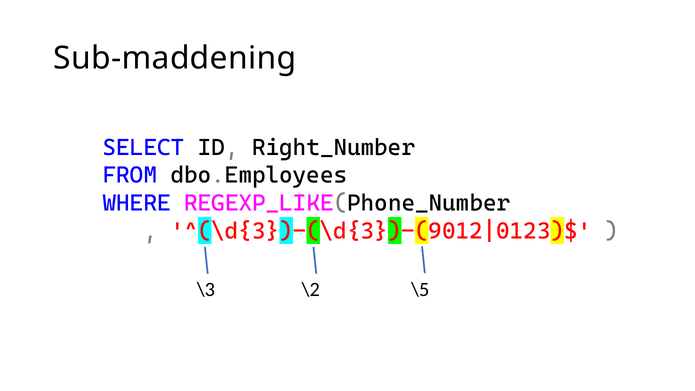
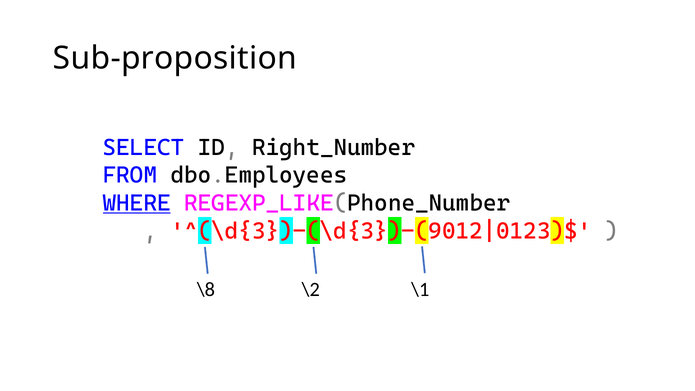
Sub-maddening: Sub-maddening -> Sub-proposition
WHERE underline: none -> present
\3: \3 -> \8
\5: \5 -> \1
